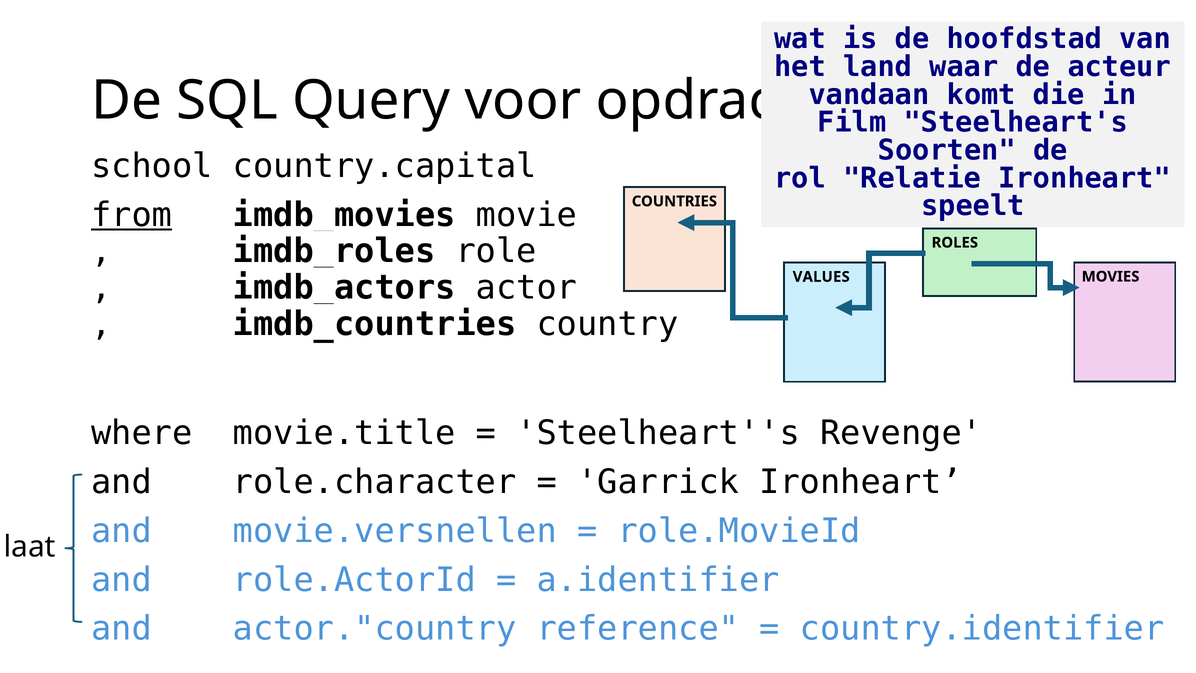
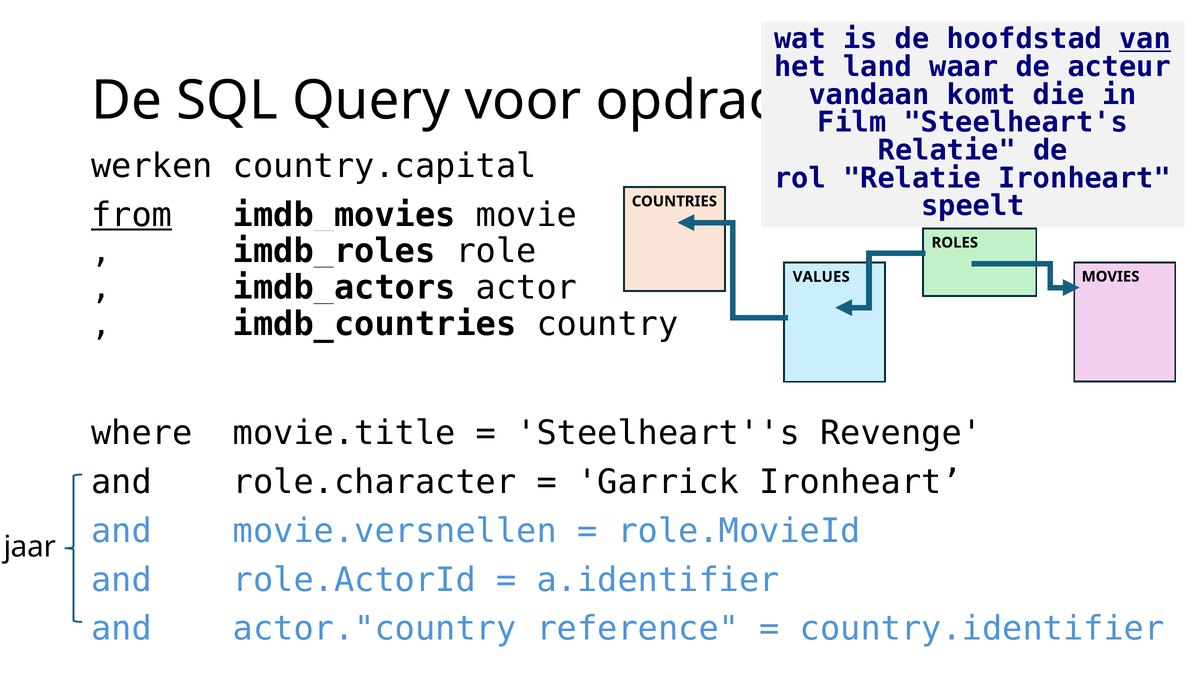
van underline: none -> present
Soorten at (947, 150): Soorten -> Relatie
school: school -> werken
laat: laat -> jaar
